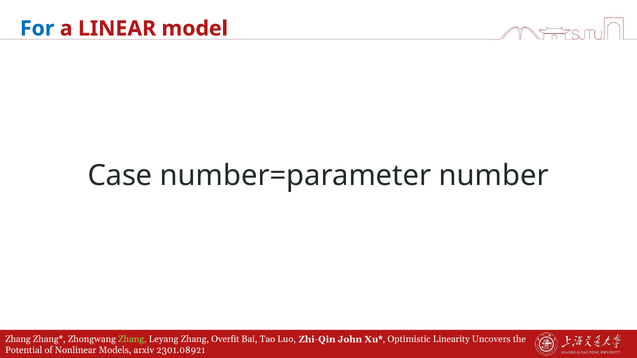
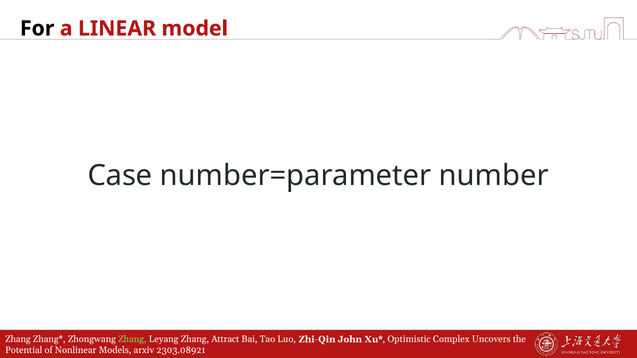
For colour: blue -> black
Overfit: Overfit -> Attract
Linearity: Linearity -> Complex
2301.08921: 2301.08921 -> 2303.08921
